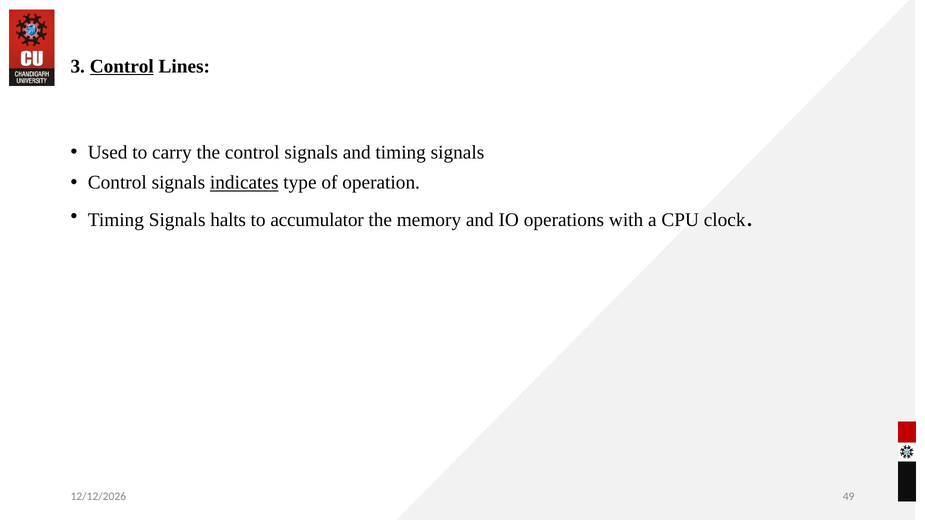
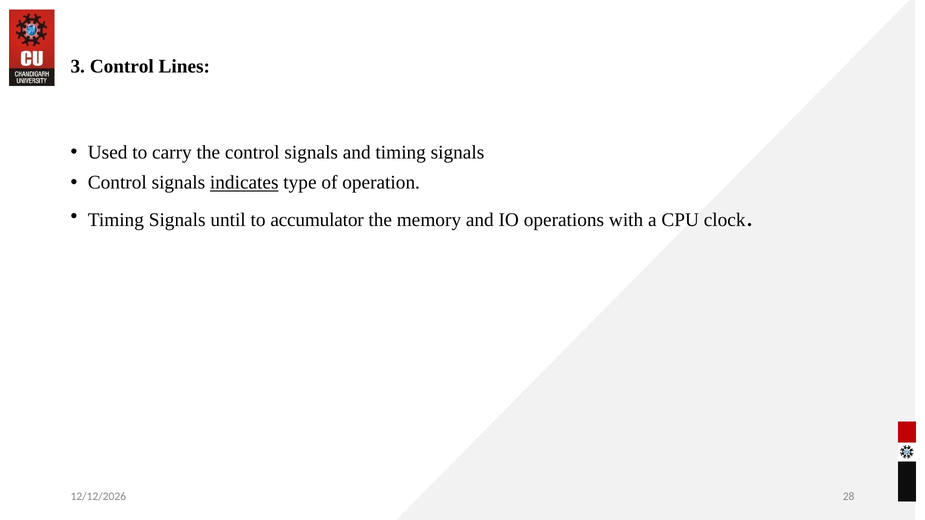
Control at (122, 66) underline: present -> none
halts: halts -> until
49: 49 -> 28
